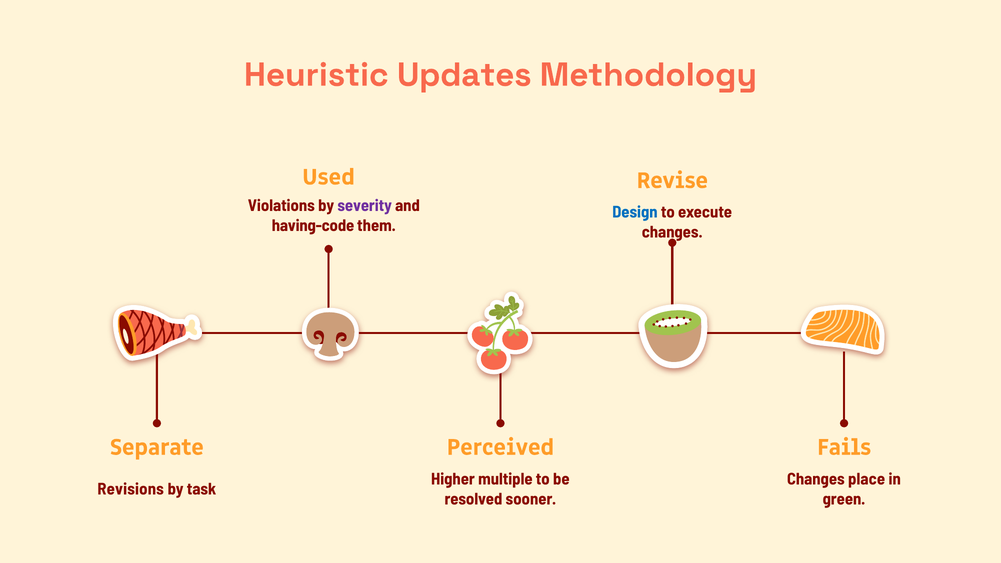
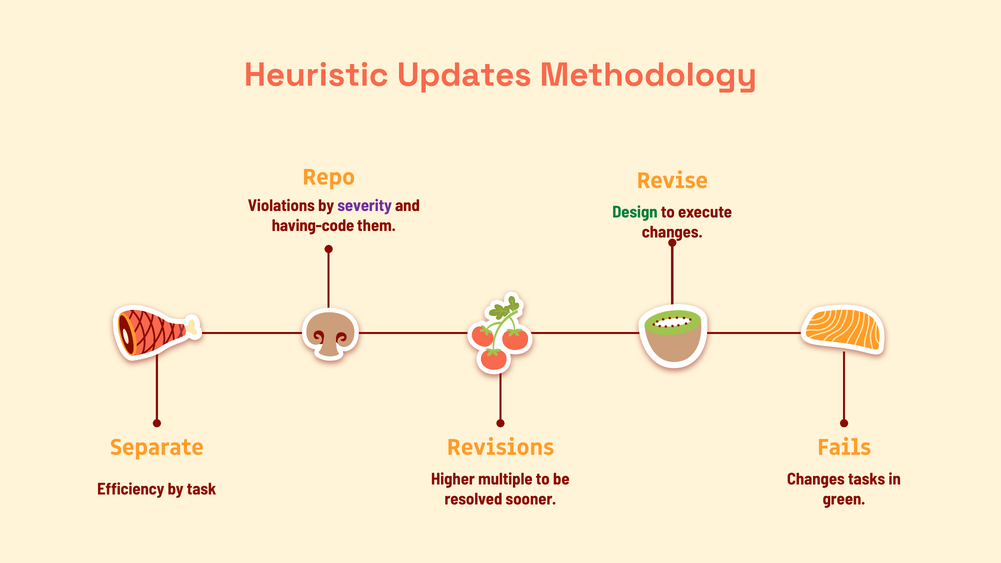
Used: Used -> Repo
Design colour: blue -> green
Perceived: Perceived -> Revisions
place: place -> tasks
Revisions: Revisions -> Efficiency
